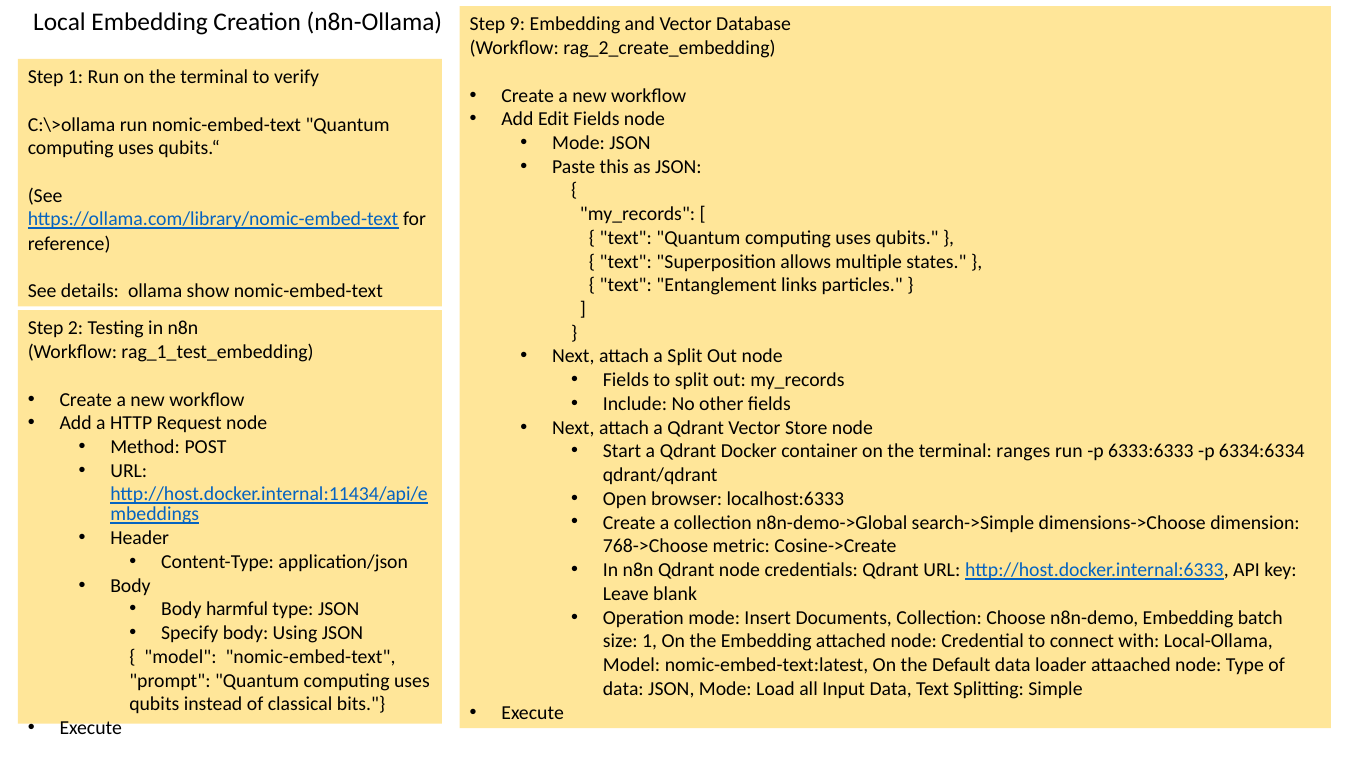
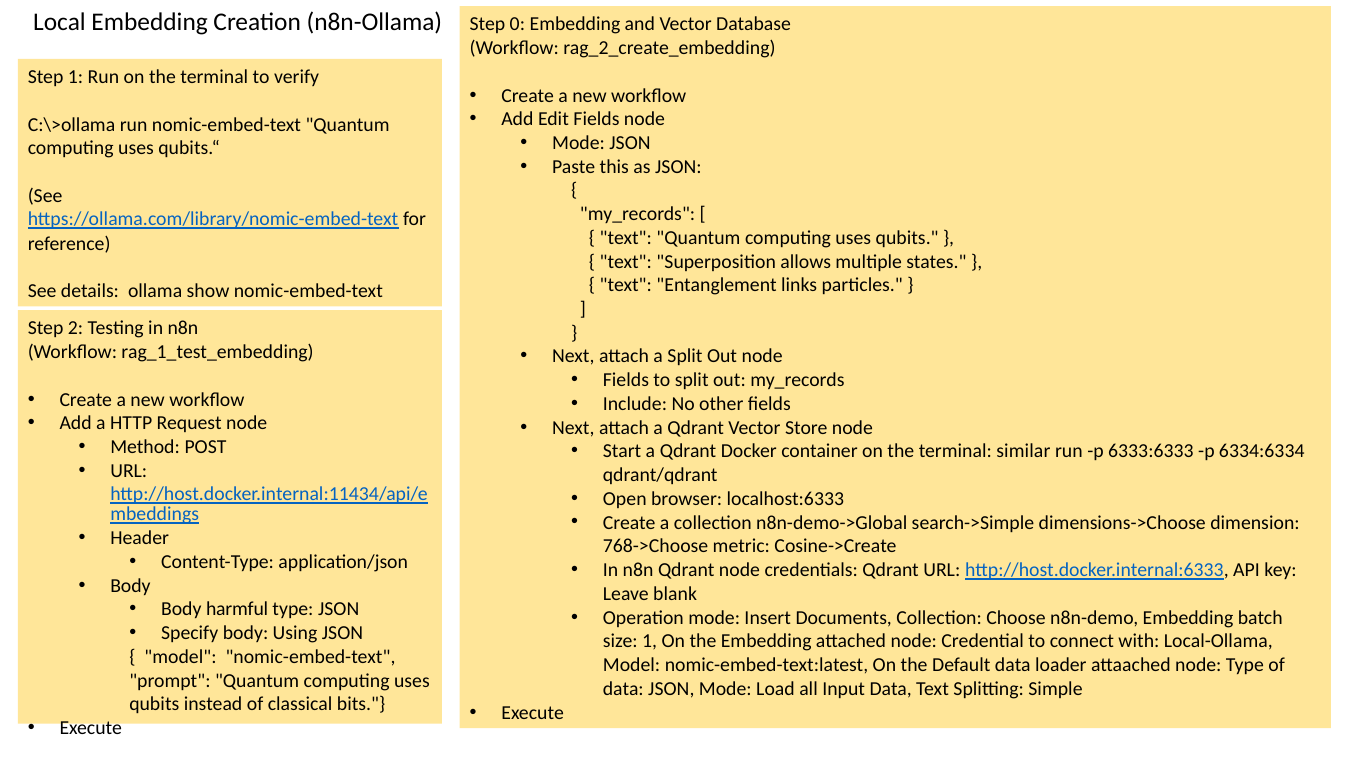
9: 9 -> 0
ranges: ranges -> similar
